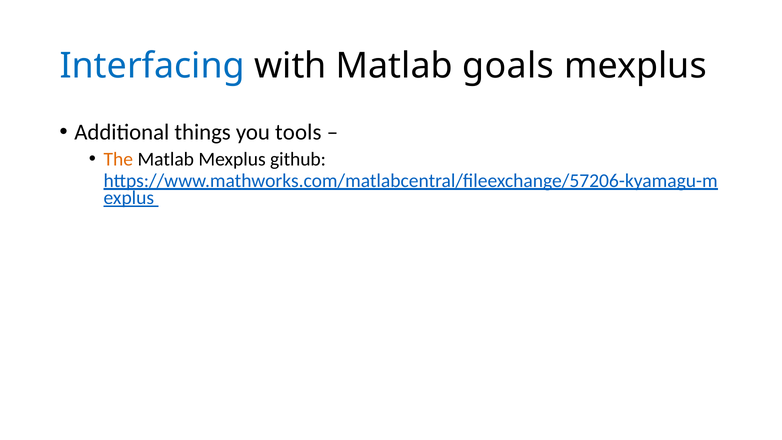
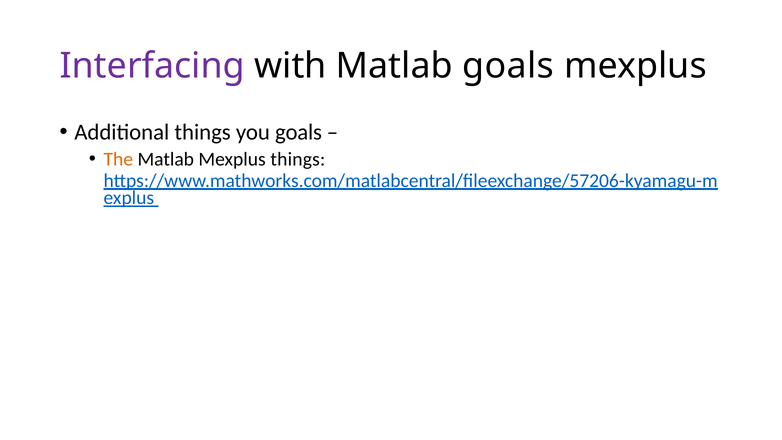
Interfacing colour: blue -> purple
you tools: tools -> goals
Mexplus github: github -> things
